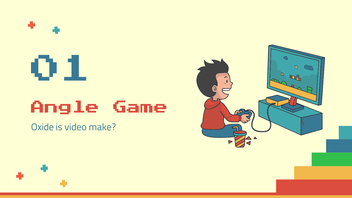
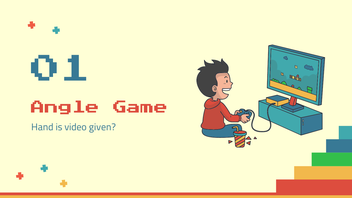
Oxide: Oxide -> Hand
make: make -> given
